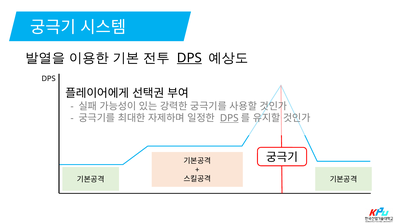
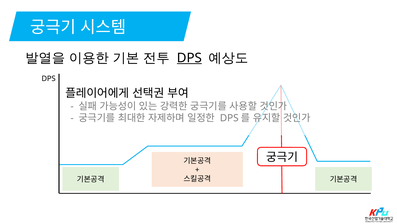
DPS at (229, 118) underline: present -> none
